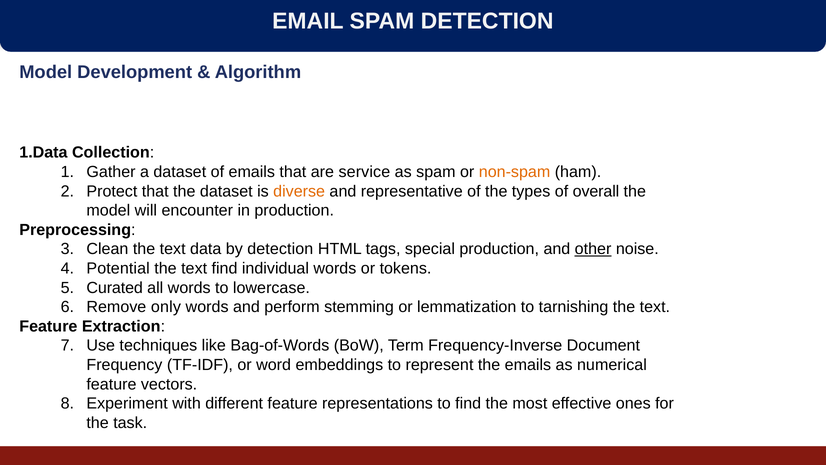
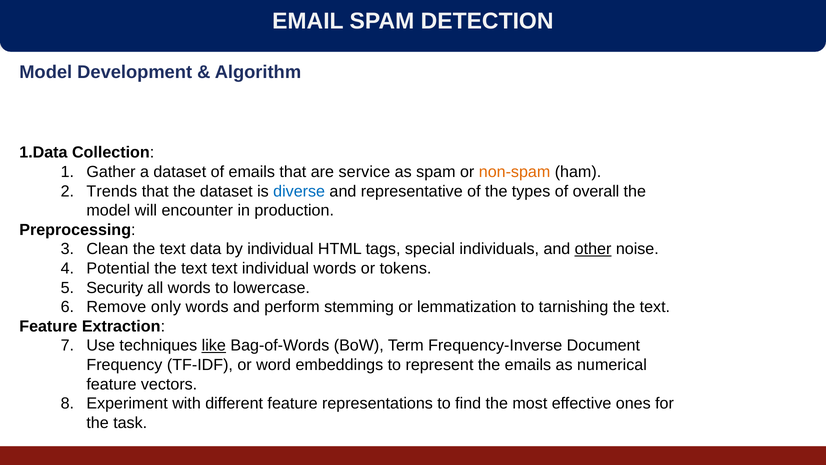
Protect: Protect -> Trends
diverse colour: orange -> blue
by detection: detection -> individual
special production: production -> individuals
text find: find -> text
Curated: Curated -> Security
like underline: none -> present
